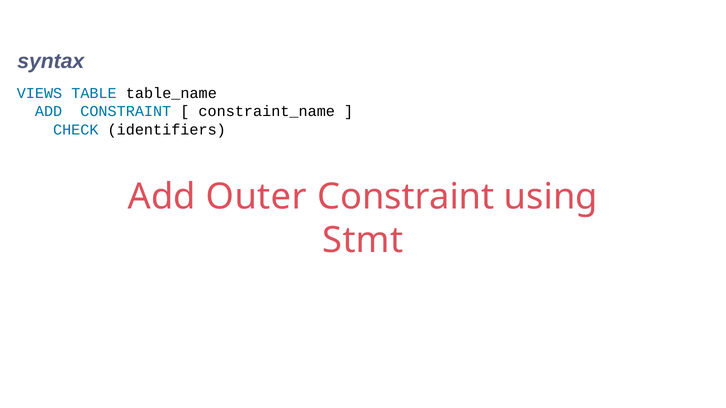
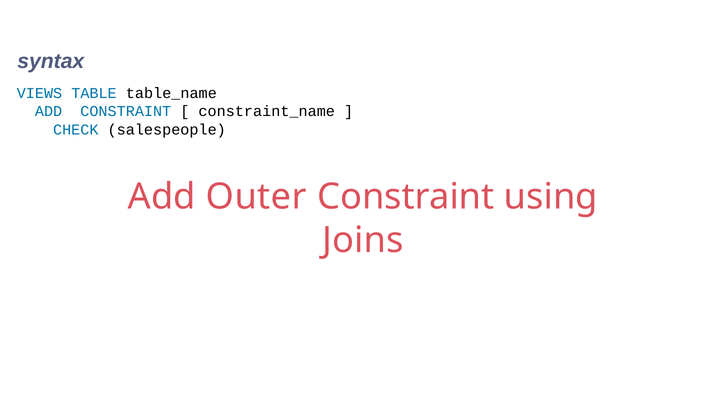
identifiers: identifiers -> salespeople
Stmt: Stmt -> Joins
